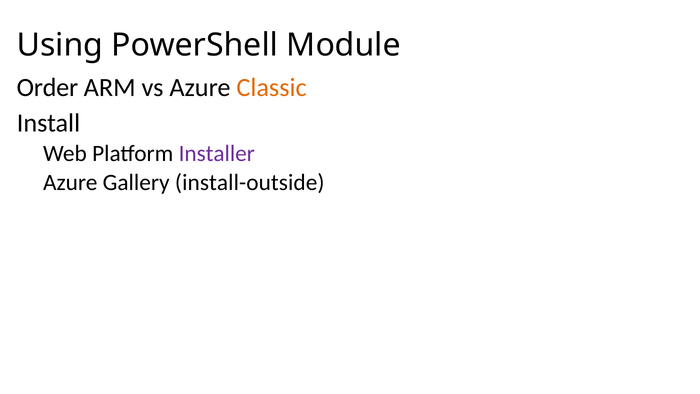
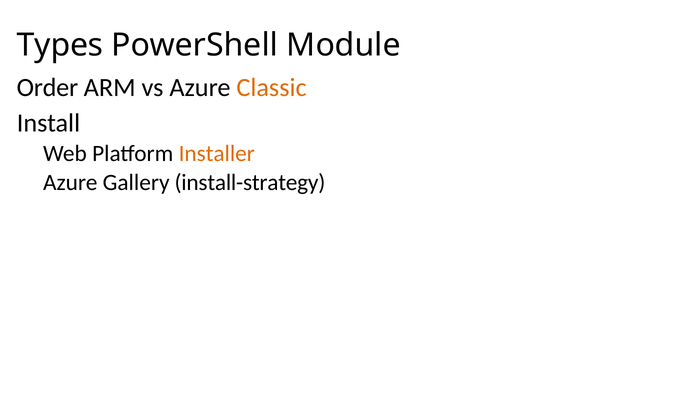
Using: Using -> Types
Installer colour: purple -> orange
install-outside: install-outside -> install-strategy
